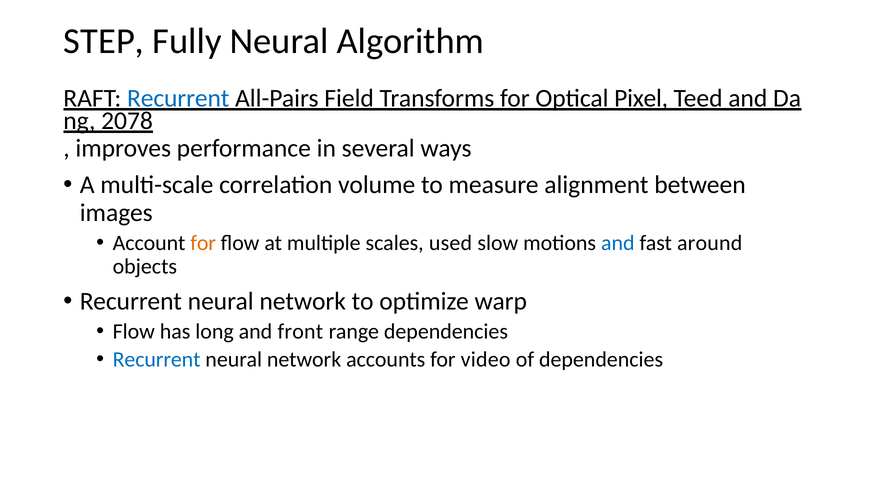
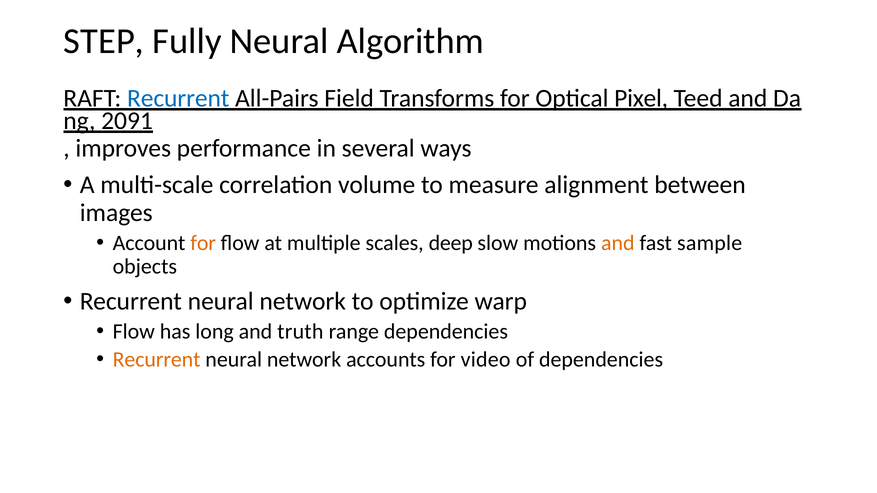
2078: 2078 -> 2091
used: used -> deep
and at (618, 243) colour: blue -> orange
around: around -> sample
front: front -> truth
Recurrent at (157, 360) colour: blue -> orange
